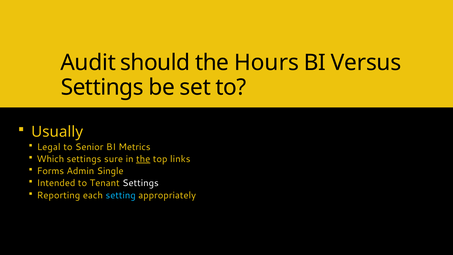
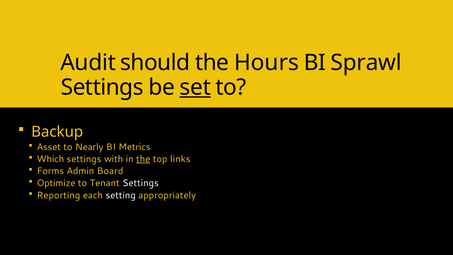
Versus: Versus -> Sprawl
set underline: none -> present
Usually: Usually -> Backup
Legal: Legal -> Asset
Senior: Senior -> Nearly
sure: sure -> with
Single: Single -> Board
Intended: Intended -> Optimize
setting colour: light blue -> white
